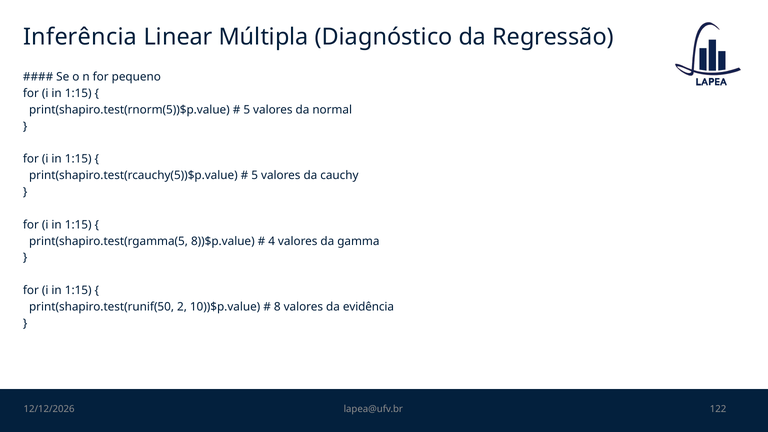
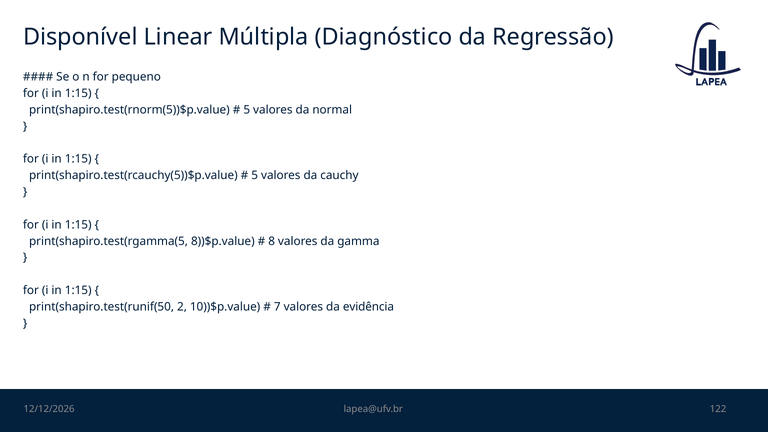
Inferência: Inferência -> Disponível
4: 4 -> 8
8: 8 -> 7
